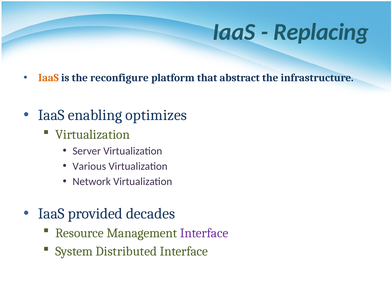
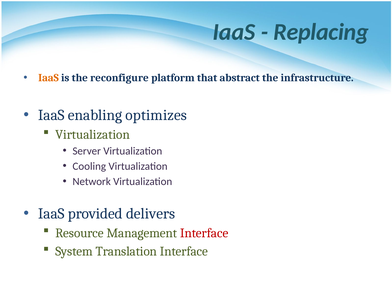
Various: Various -> Cooling
decades: decades -> delivers
Interface at (204, 233) colour: purple -> red
Distributed: Distributed -> Translation
